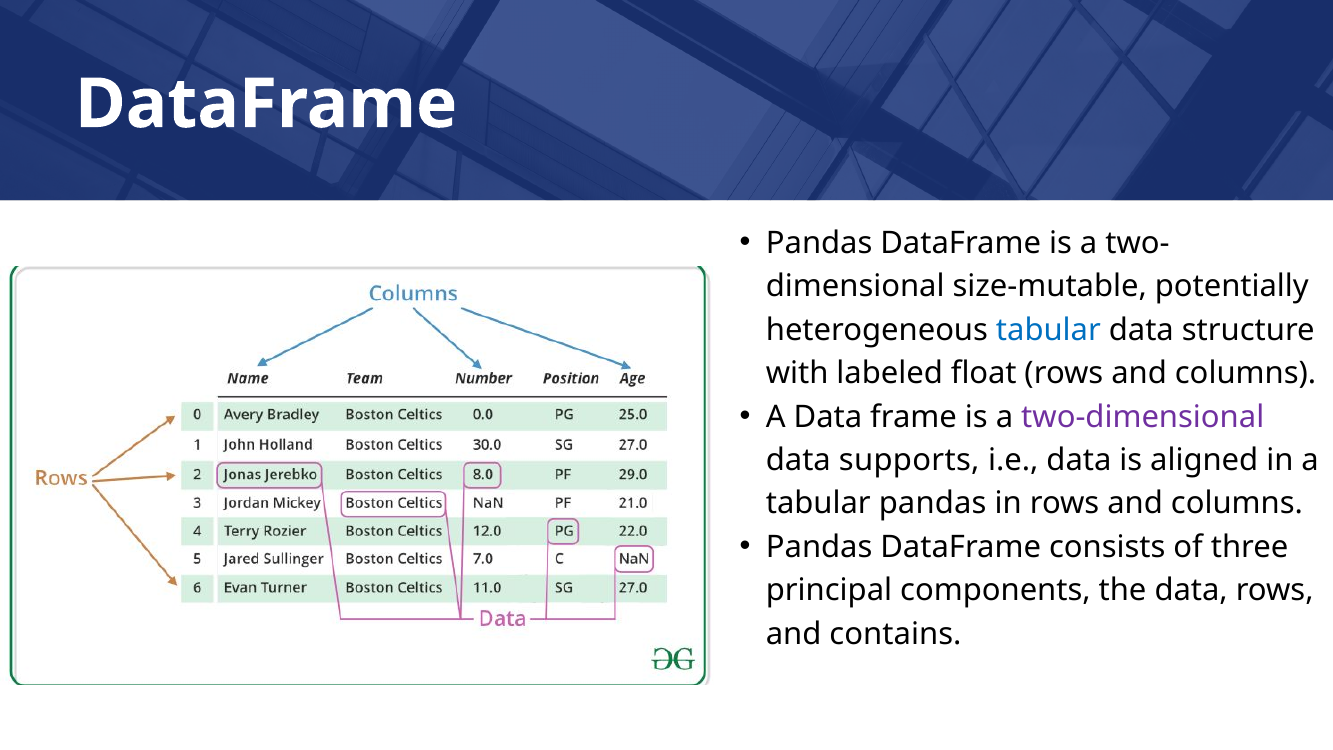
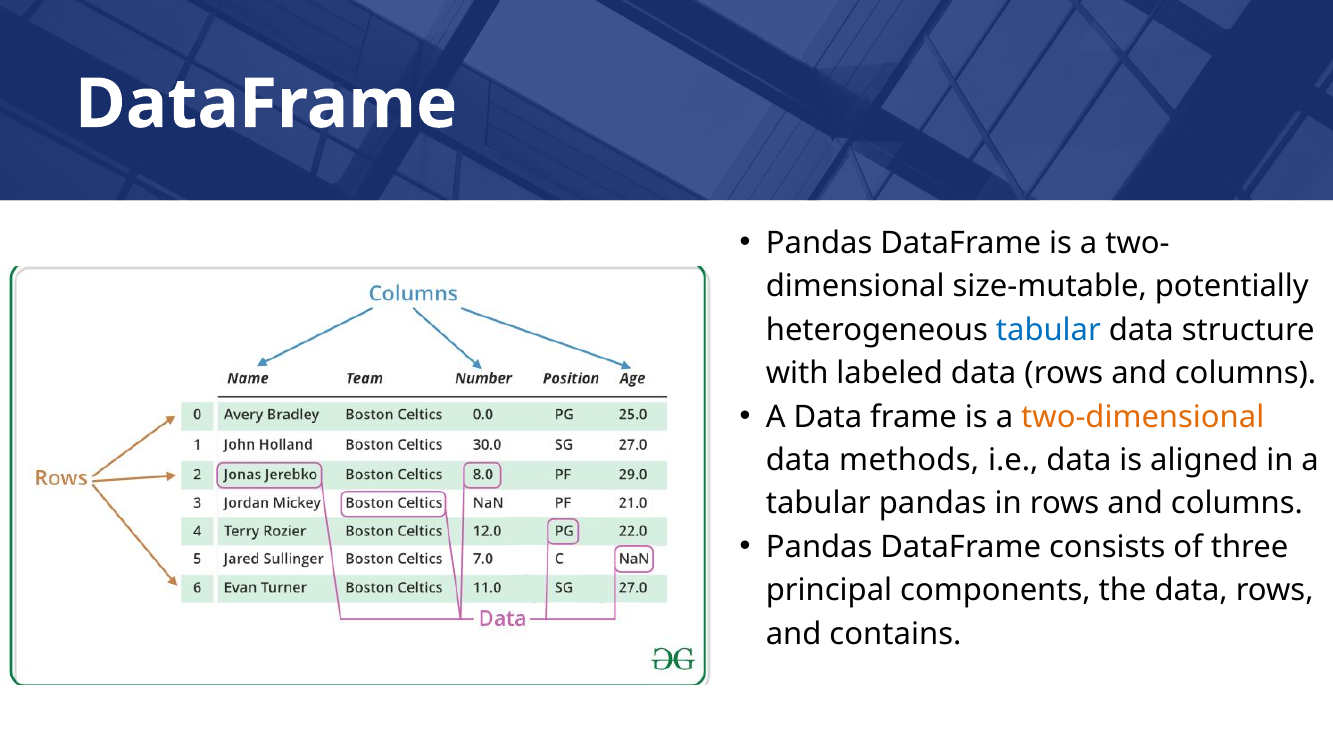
labeled float: float -> data
two-dimensional colour: purple -> orange
supports: supports -> methods
